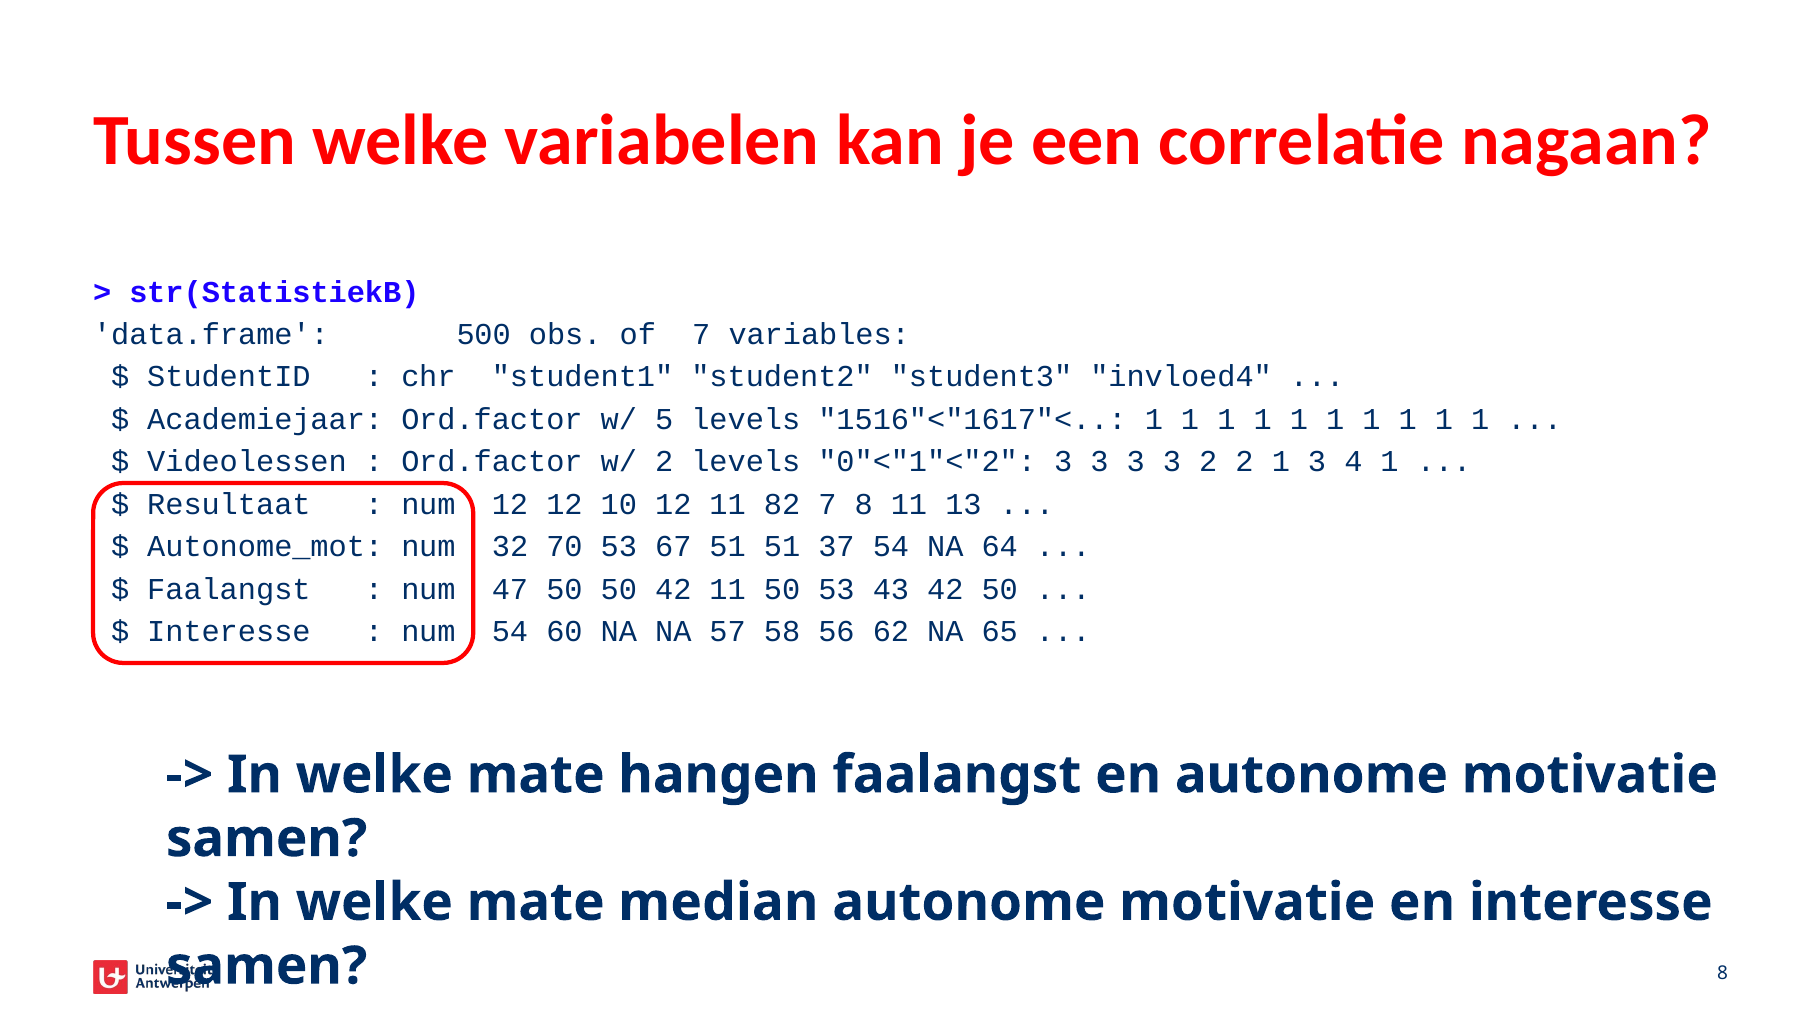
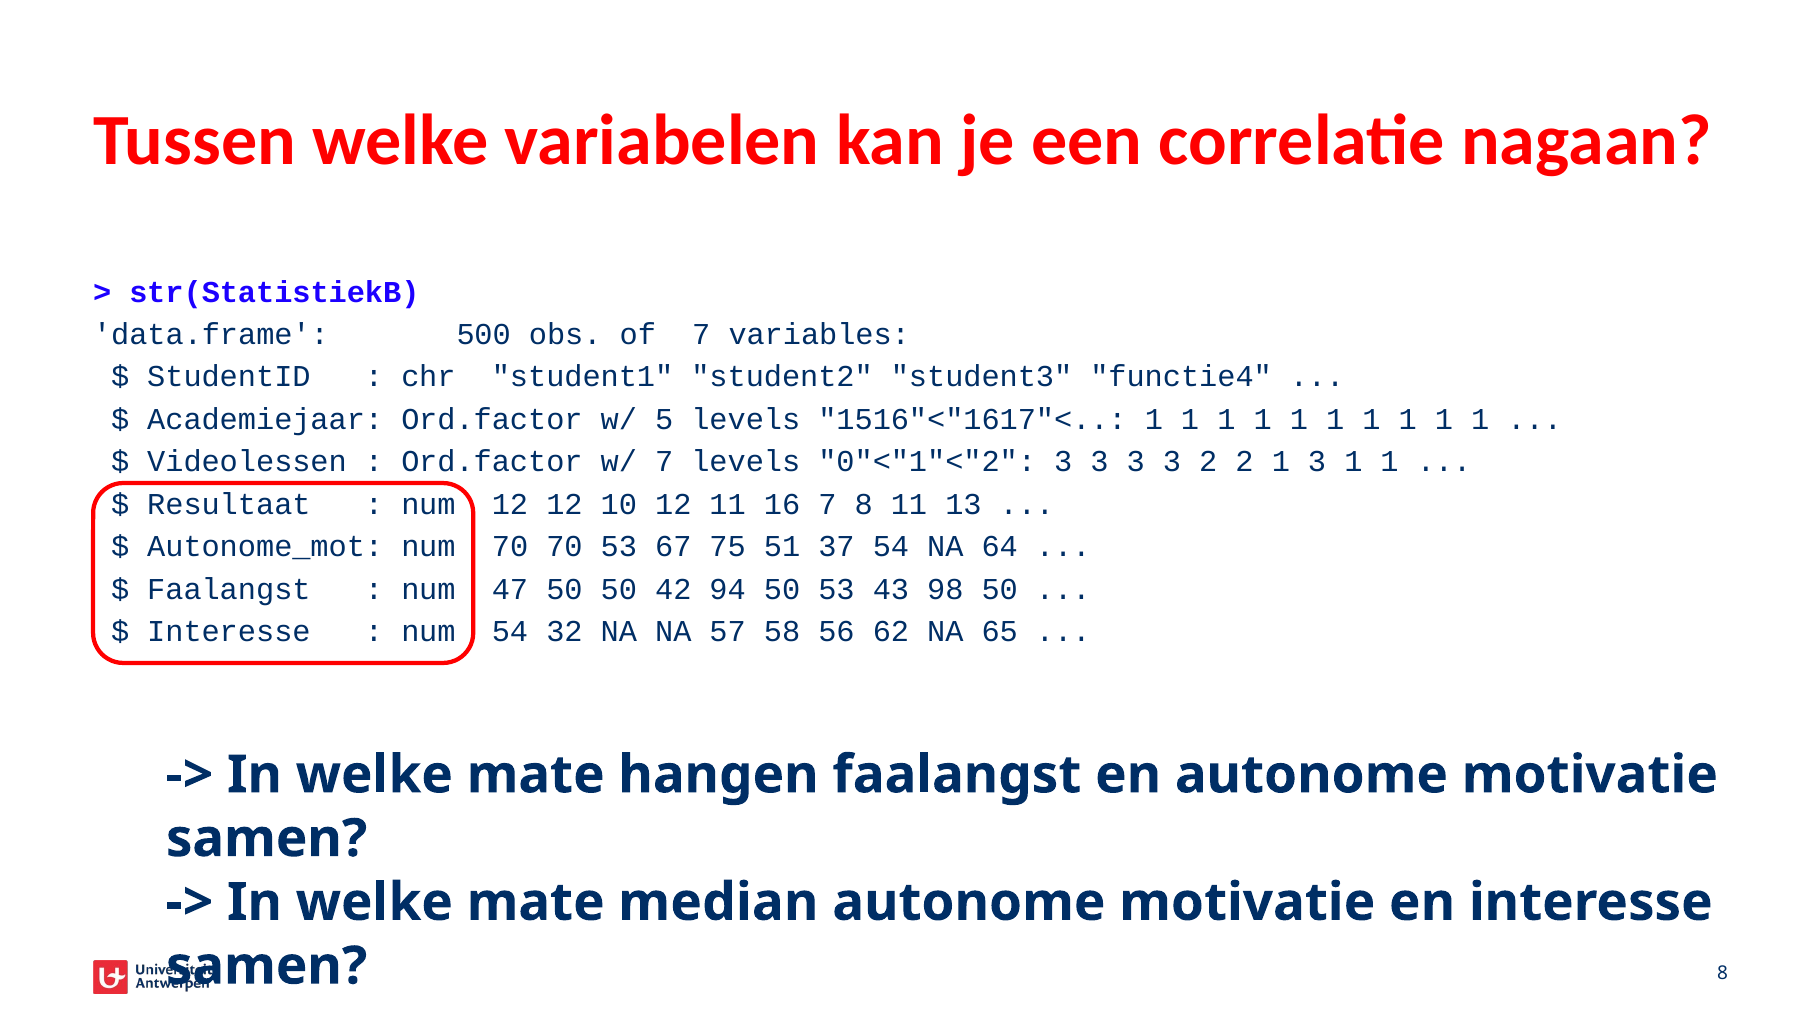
invloed4: invloed4 -> functie4
w/ 2: 2 -> 7
3 4: 4 -> 1
82: 82 -> 16
num 32: 32 -> 70
67 51: 51 -> 75
42 11: 11 -> 94
43 42: 42 -> 98
60: 60 -> 32
